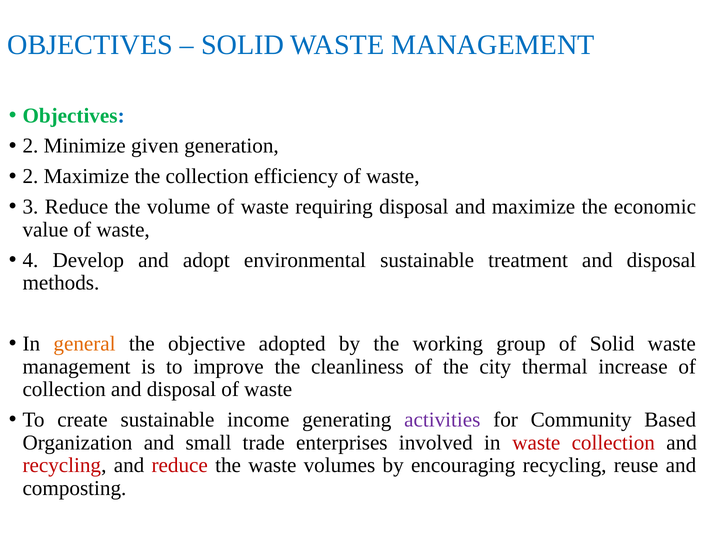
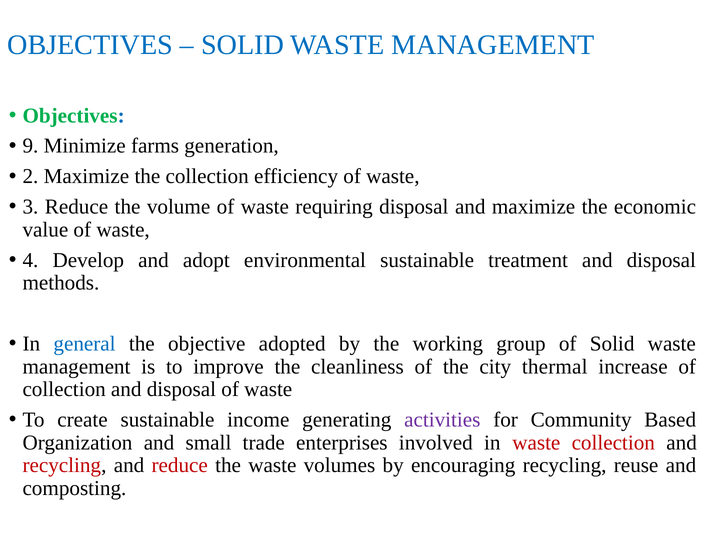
2 at (30, 146): 2 -> 9
given: given -> farms
general colour: orange -> blue
